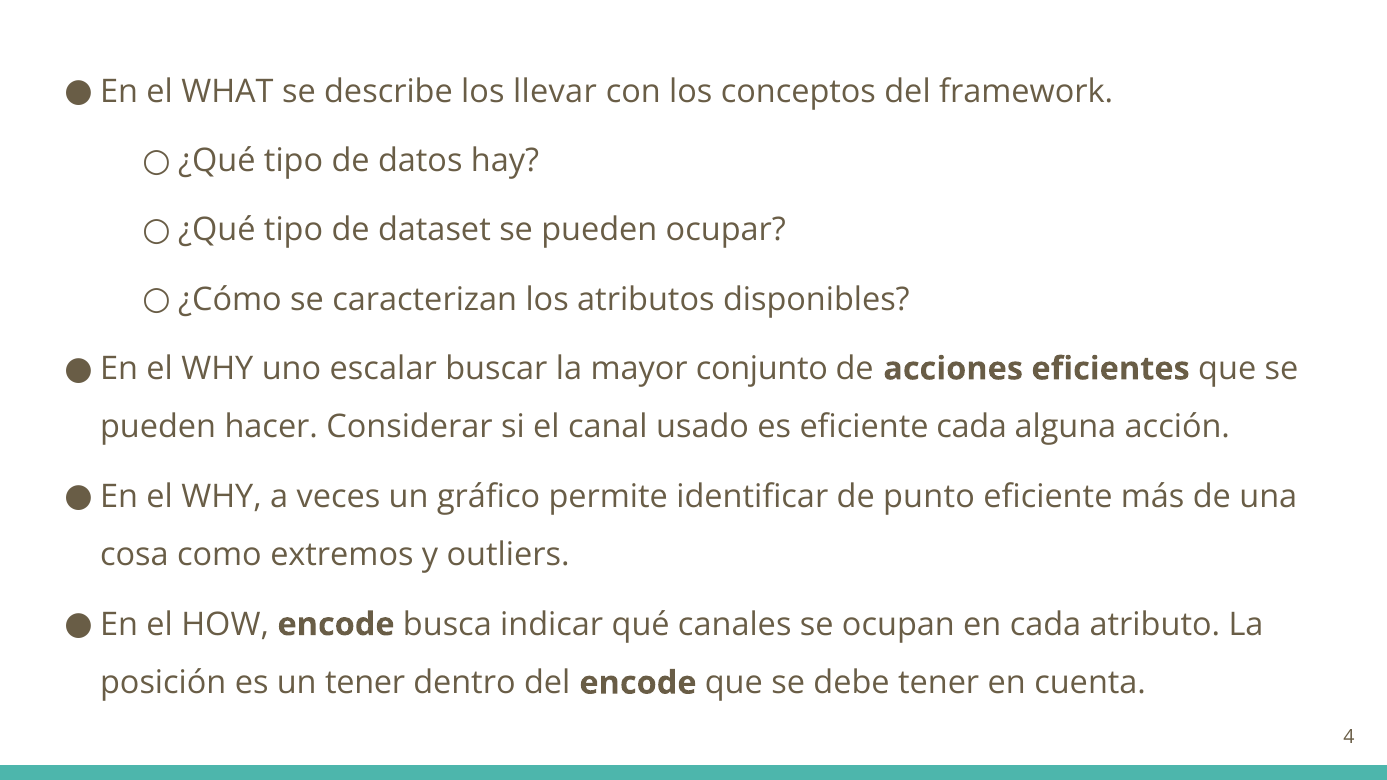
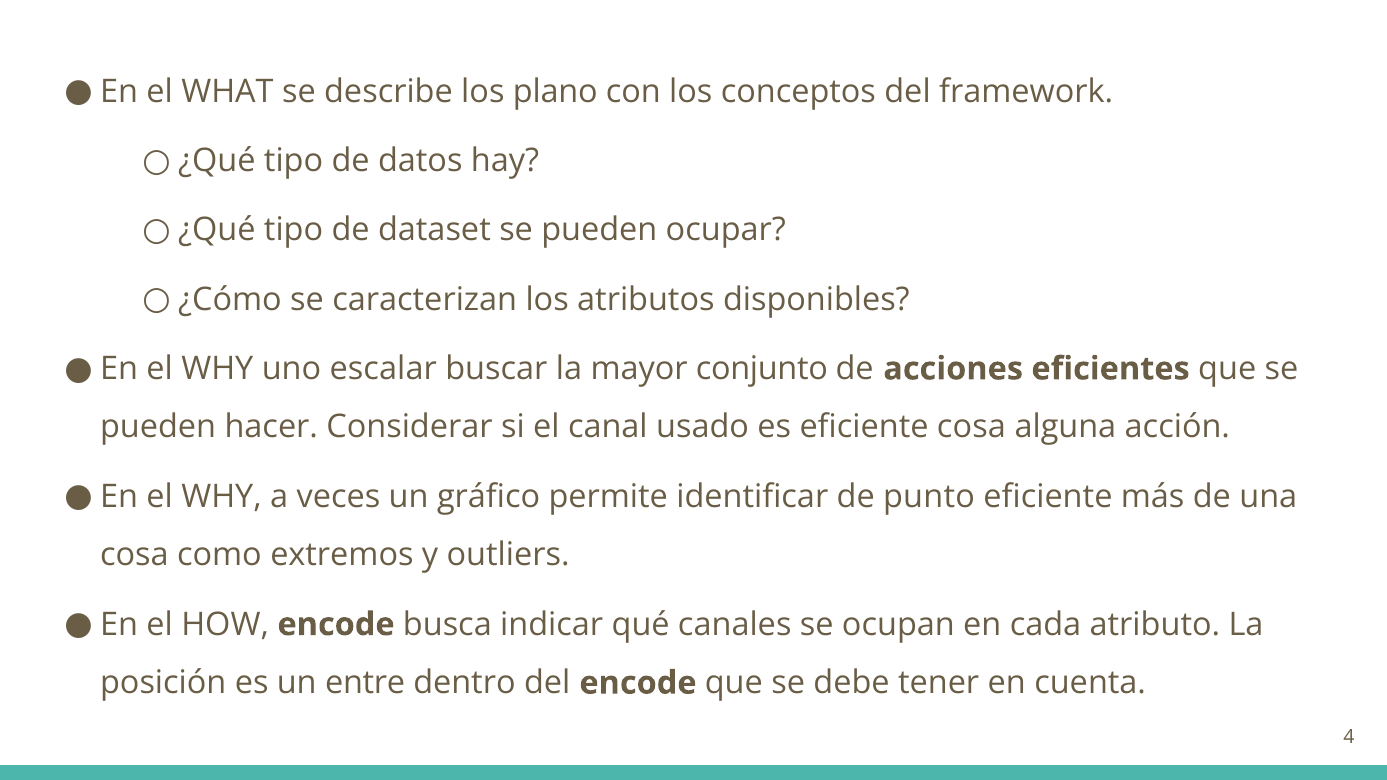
llevar: llevar -> plano
eficiente cada: cada -> cosa
un tener: tener -> entre
